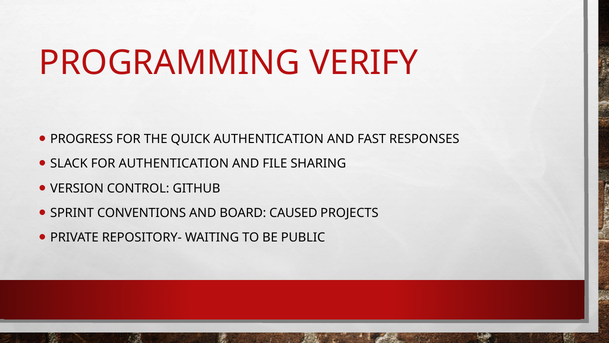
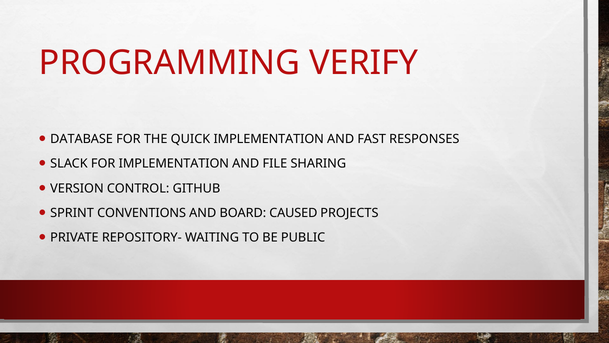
PROGRESS: PROGRESS -> DATABASE
QUICK AUTHENTICATION: AUTHENTICATION -> IMPLEMENTATION
FOR AUTHENTICATION: AUTHENTICATION -> IMPLEMENTATION
